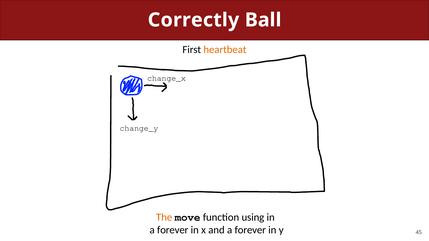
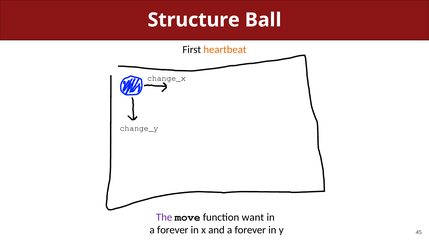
Correctly: Correctly -> Structure
The colour: orange -> purple
using: using -> want
